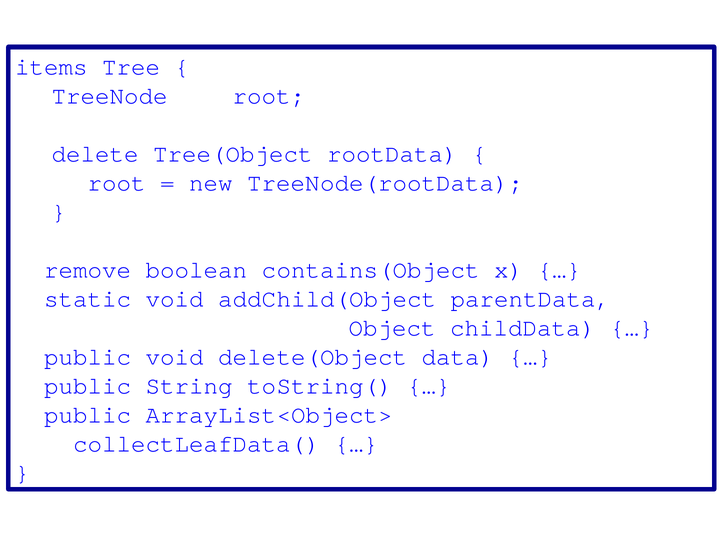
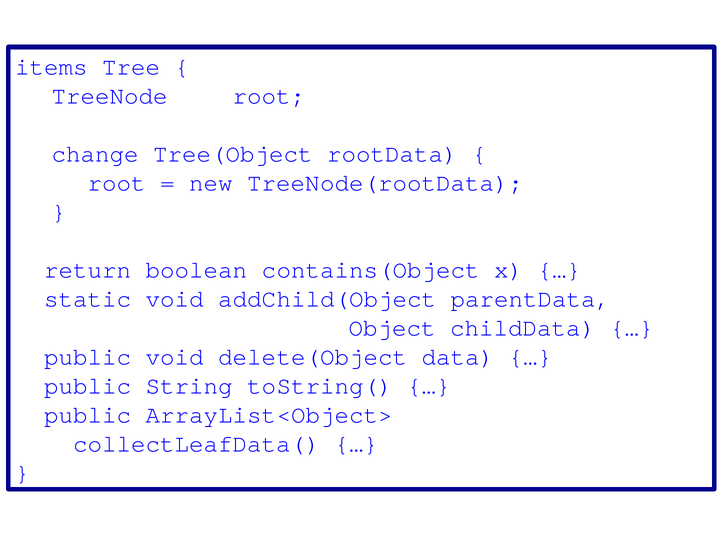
delete: delete -> change
remove: remove -> return
